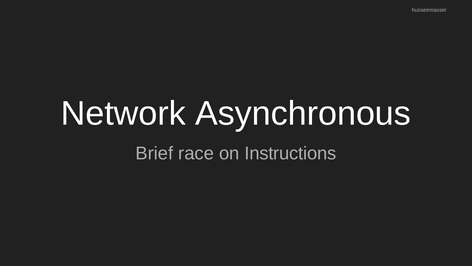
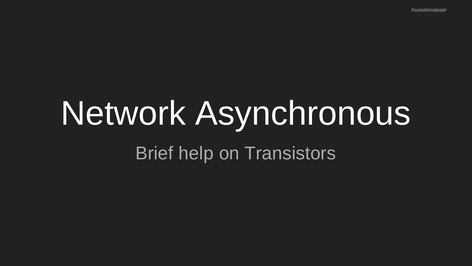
race: race -> help
Instructions: Instructions -> Transistors
